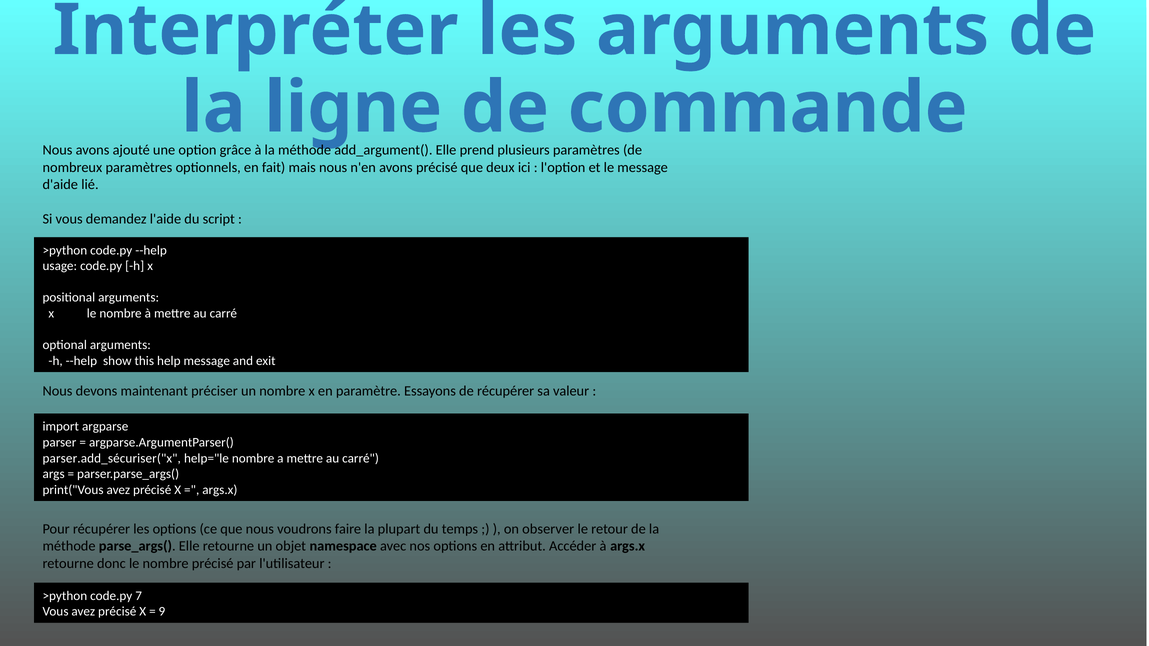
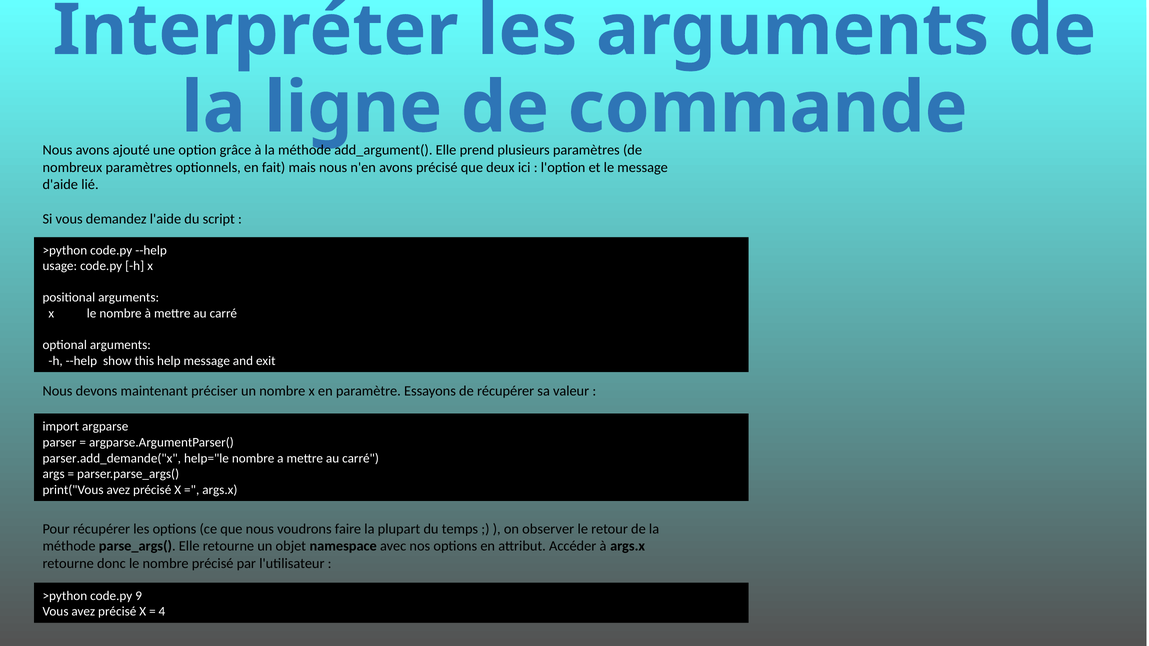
parser.add_sécuriser("x: parser.add_sécuriser("x -> parser.add_demande("x
7: 7 -> 9
9: 9 -> 4
